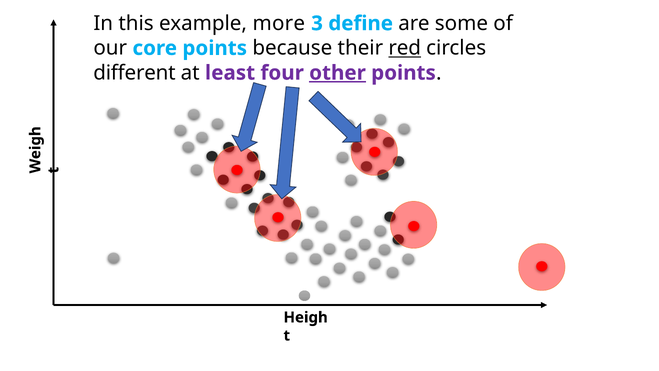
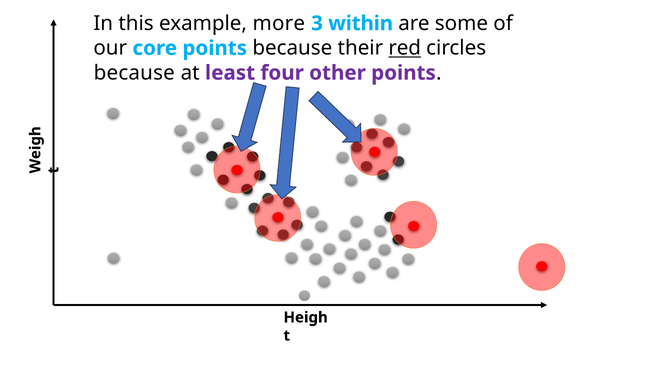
define: define -> within
different at (134, 73): different -> because
other underline: present -> none
